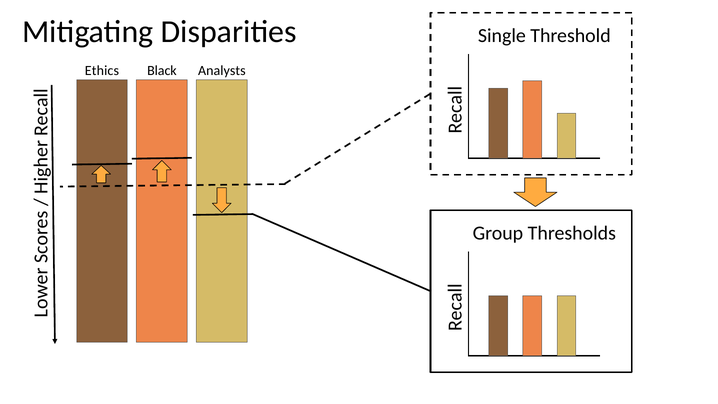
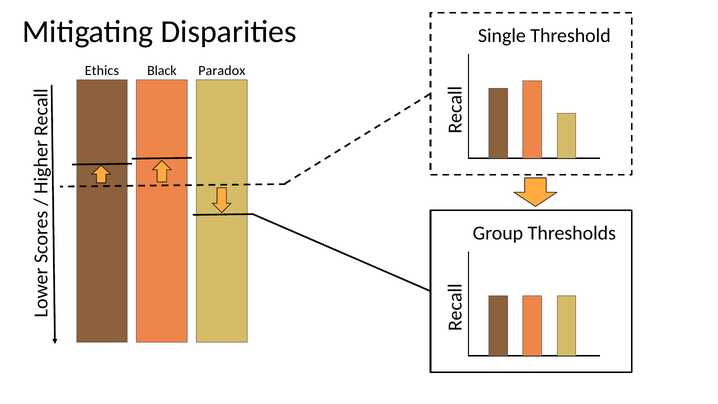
Analysts: Analysts -> Paradox
